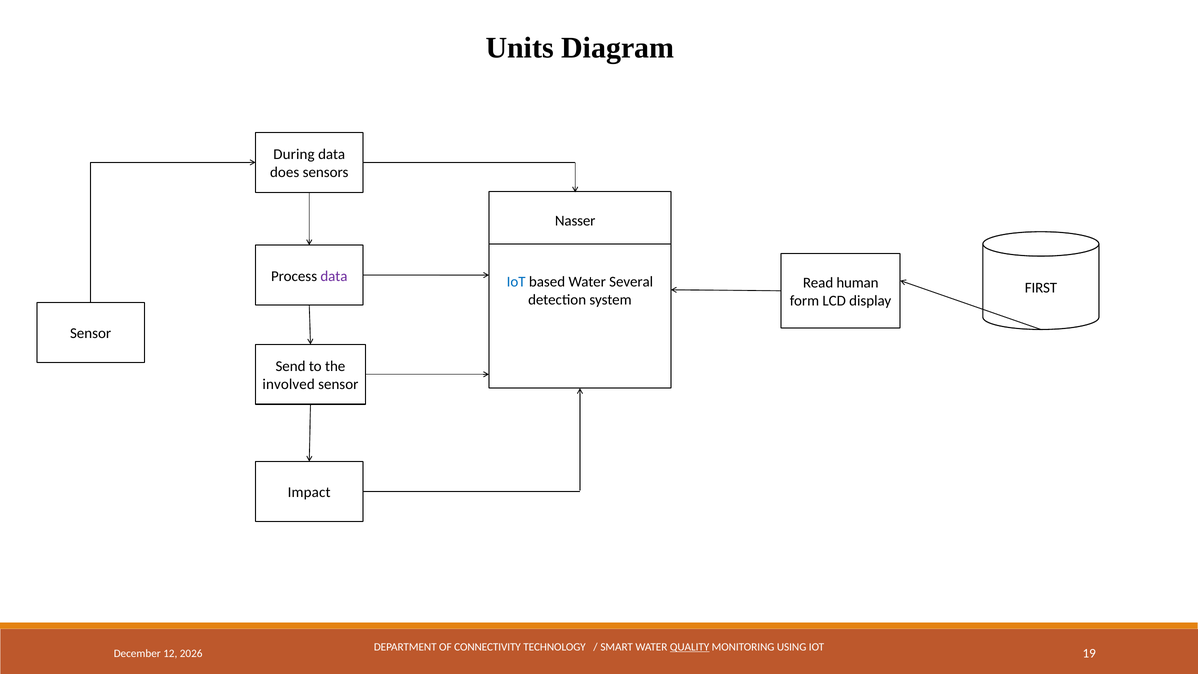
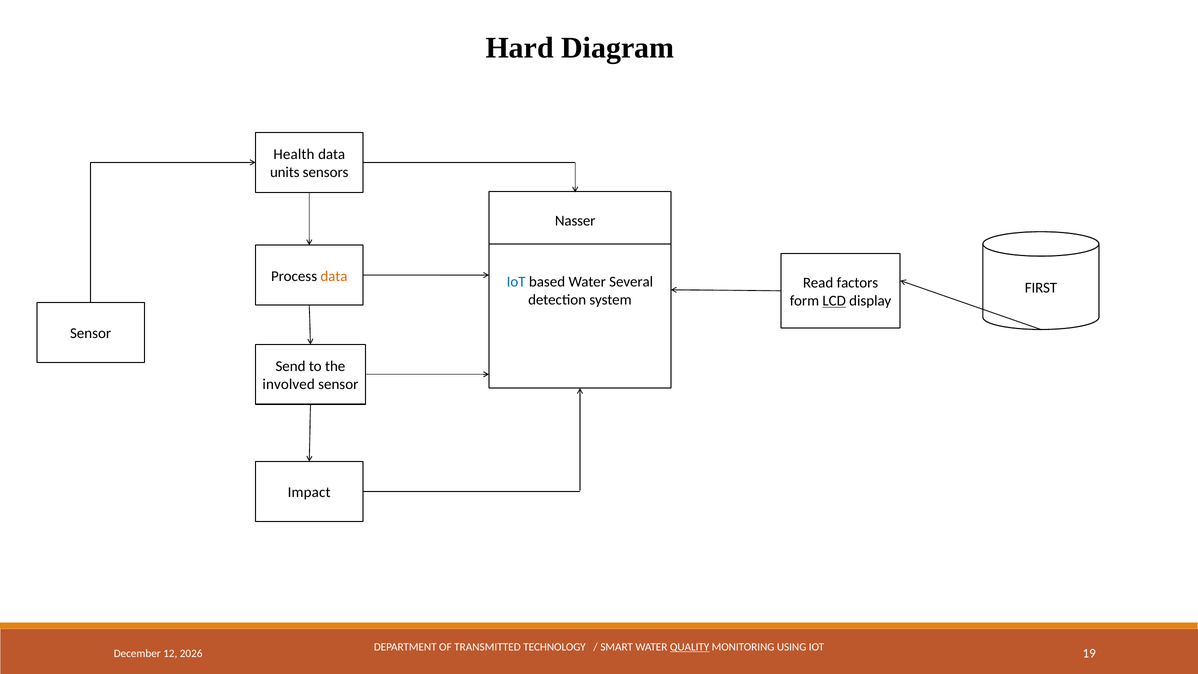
Units: Units -> Hard
During: During -> Health
does: does -> units
data at (334, 276) colour: purple -> orange
human: human -> factors
LCD underline: none -> present
CONNECTIVITY: CONNECTIVITY -> TRANSMITTED
